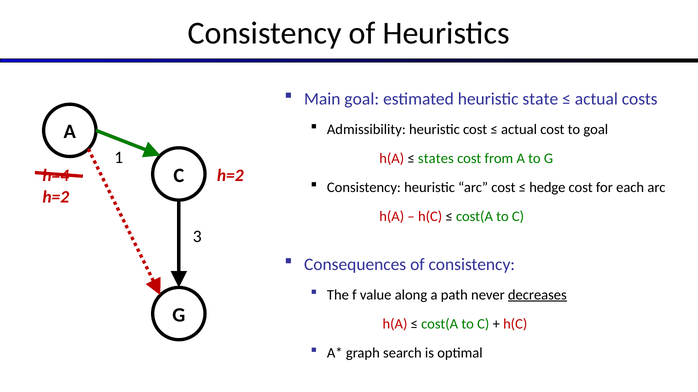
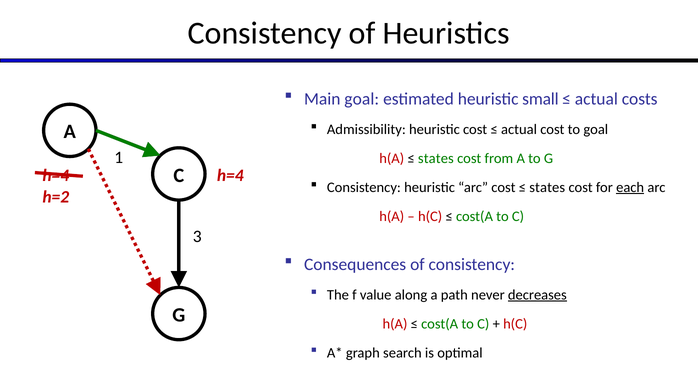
state: state -> small
h=2 at (230, 176): h=2 -> h=4
hedge at (547, 188): hedge -> states
each underline: none -> present
